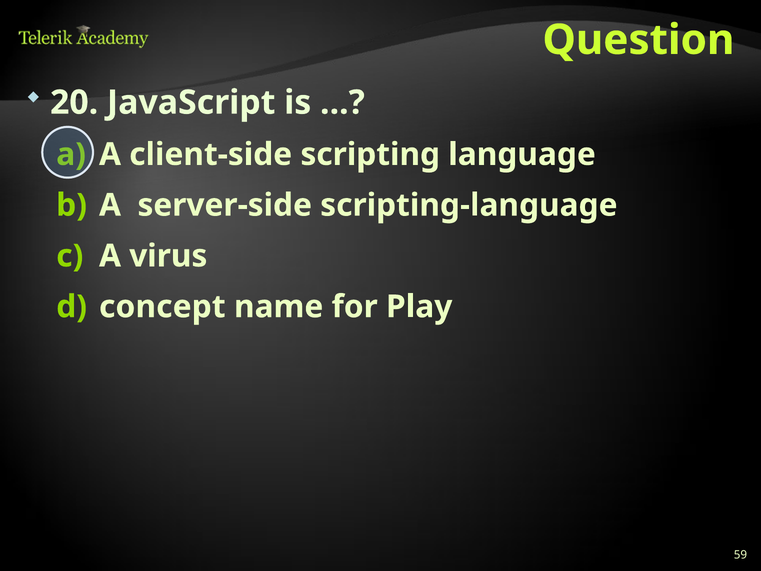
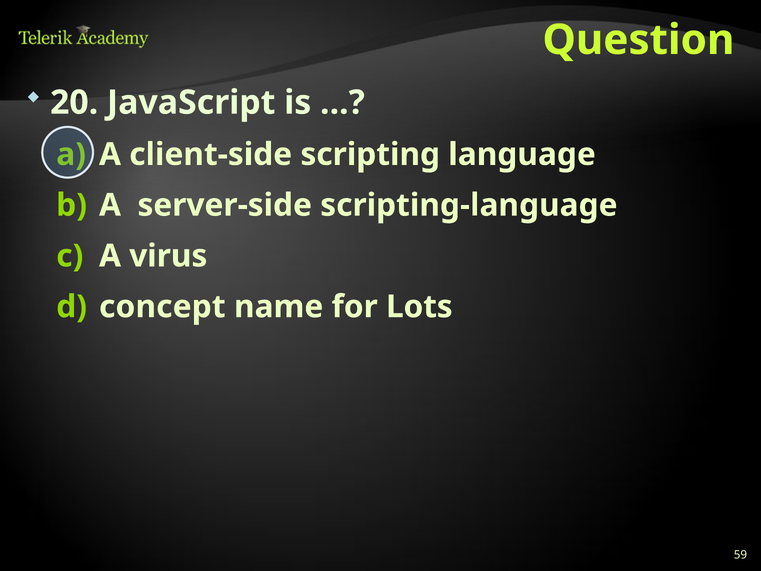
Play: Play -> Lots
